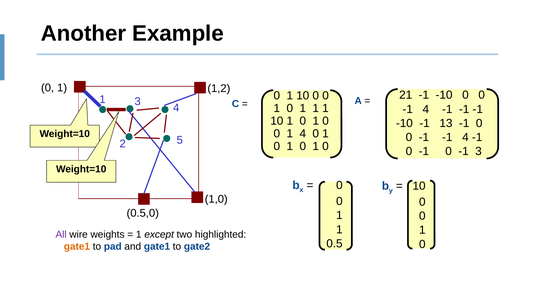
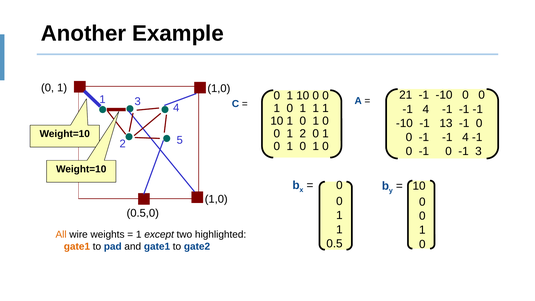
1,2 at (219, 89): 1,2 -> 1,0
0 1 4: 4 -> 2
All colour: purple -> orange
